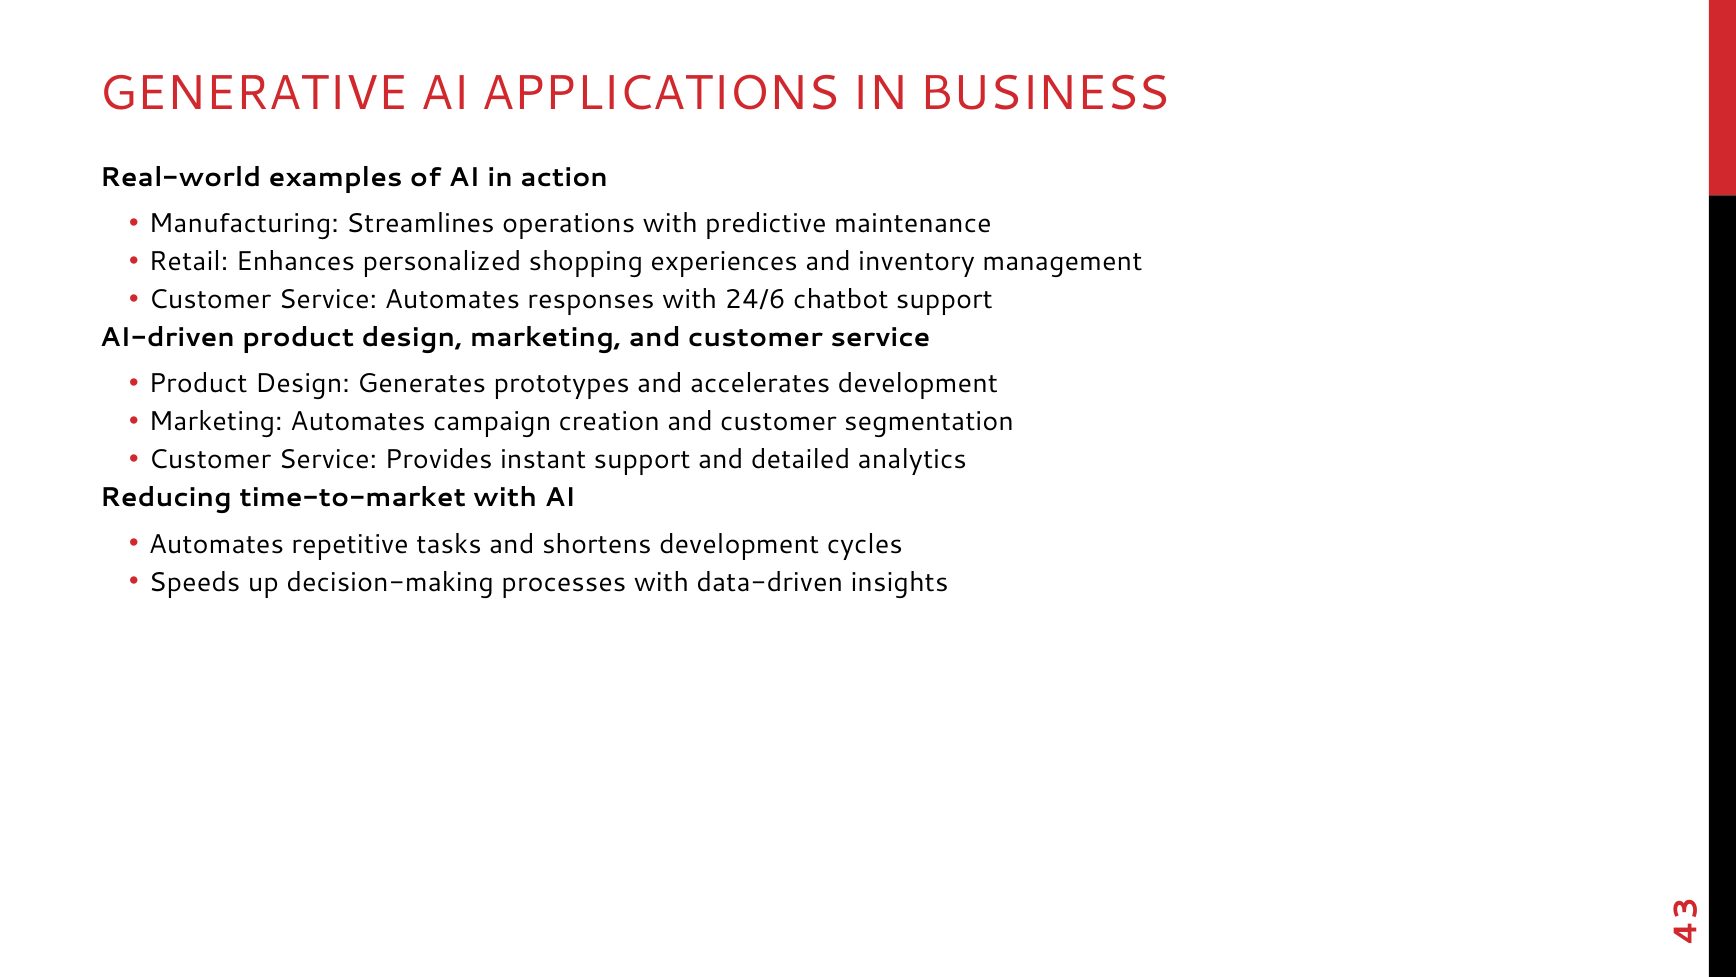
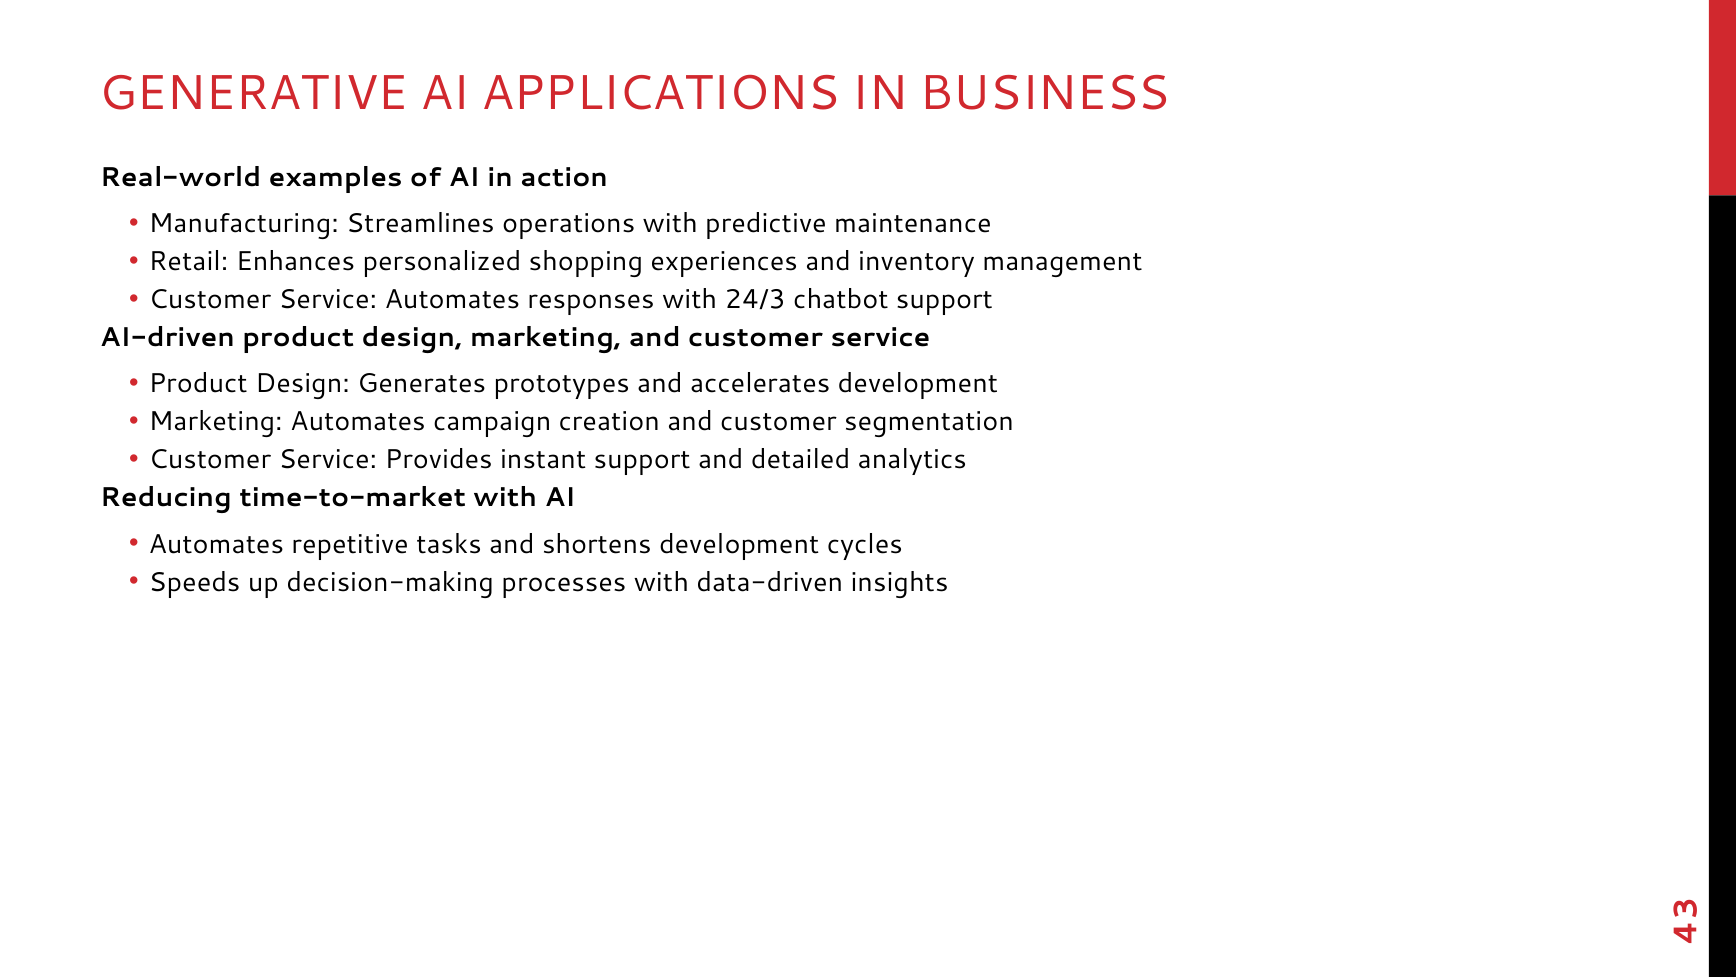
24/6: 24/6 -> 24/3
